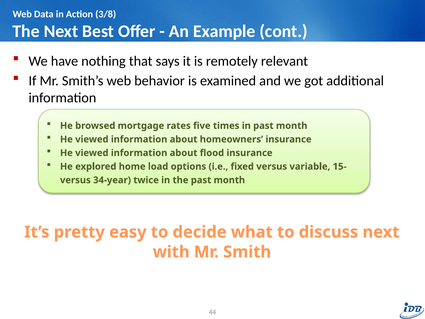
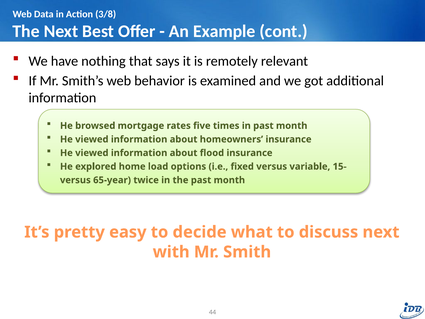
34-year: 34-year -> 65-year
